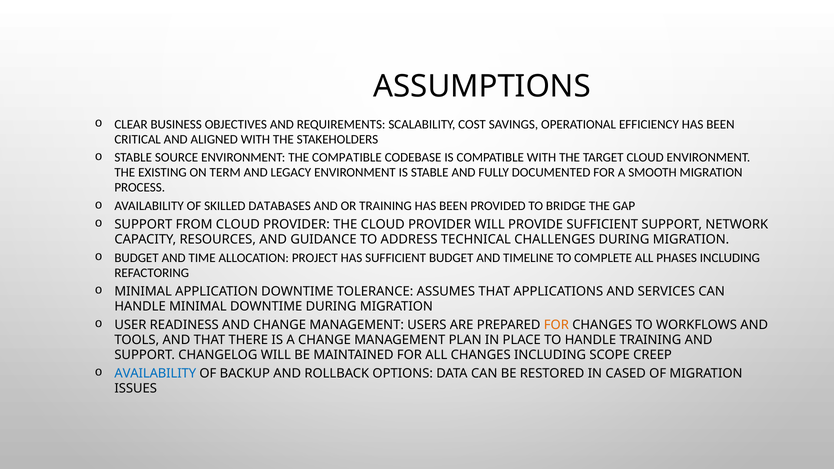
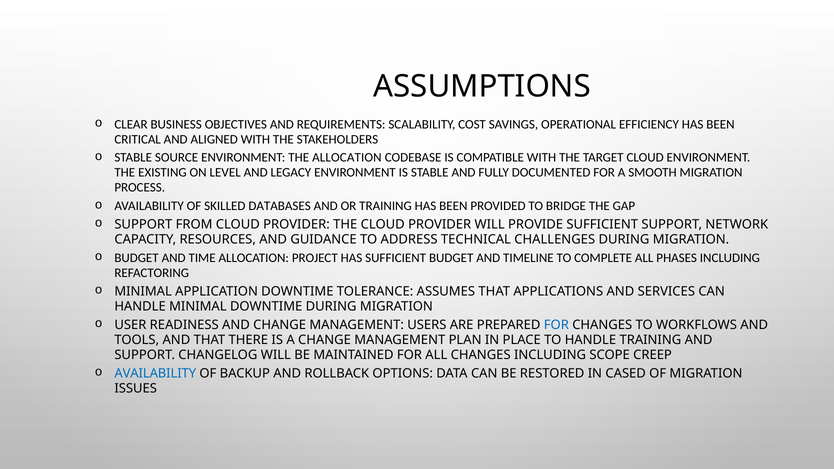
THE COMPATIBLE: COMPATIBLE -> ALLOCATION
TERM: TERM -> LEVEL
FOR at (556, 325) colour: orange -> blue
